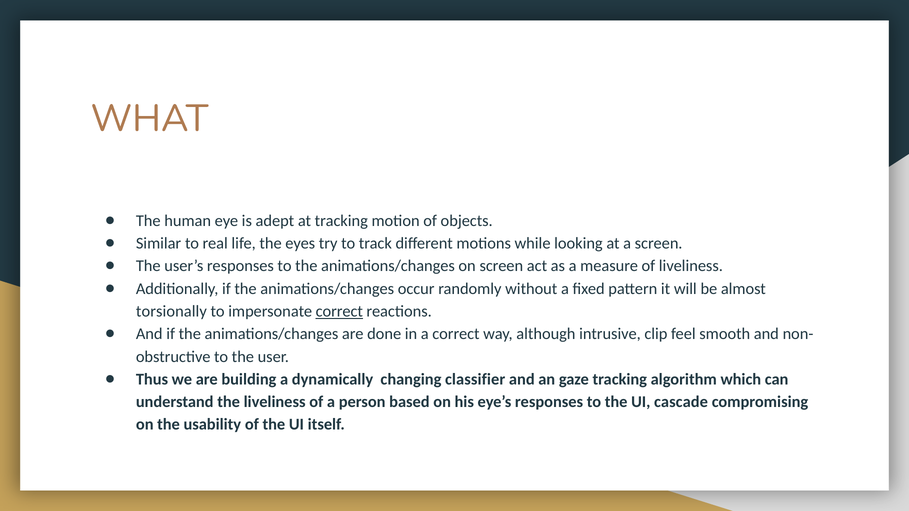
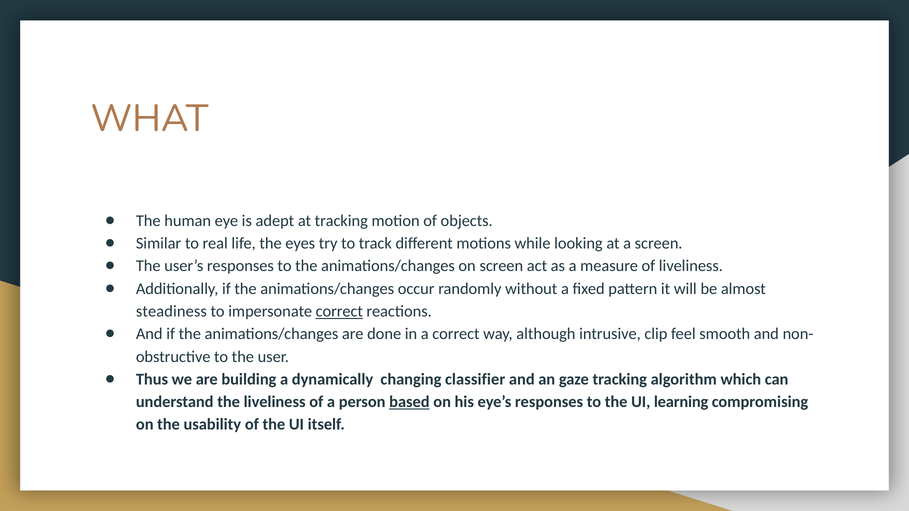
torsionally: torsionally -> steadiness
based underline: none -> present
cascade: cascade -> learning
